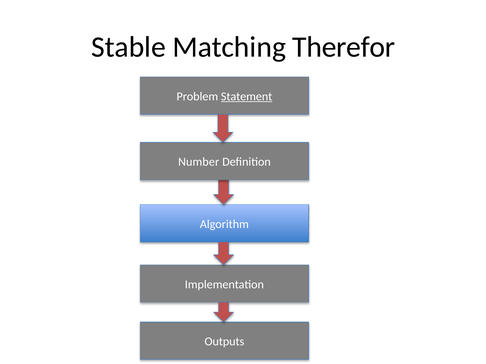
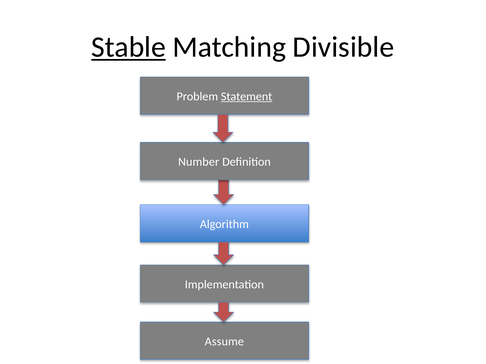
Stable underline: none -> present
Therefor: Therefor -> Divisible
Outputs: Outputs -> Assume
